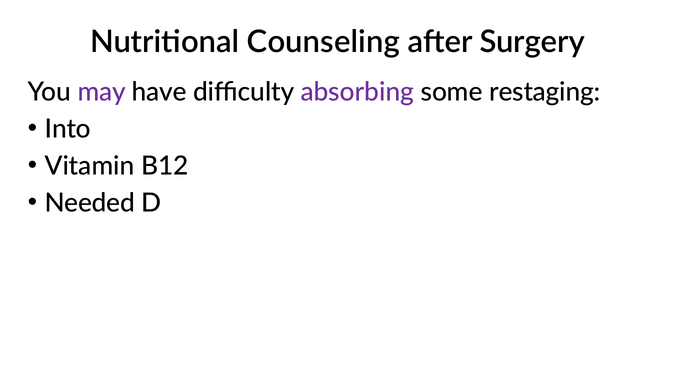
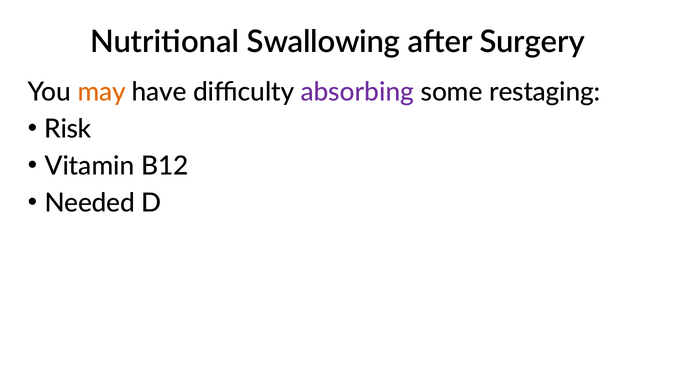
Counseling: Counseling -> Swallowing
may colour: purple -> orange
Into: Into -> Risk
